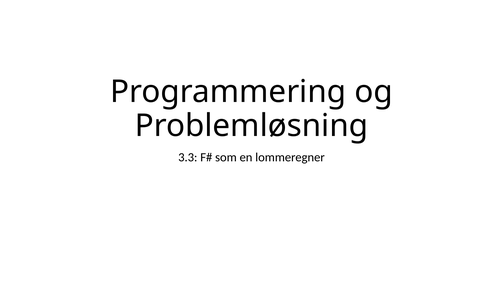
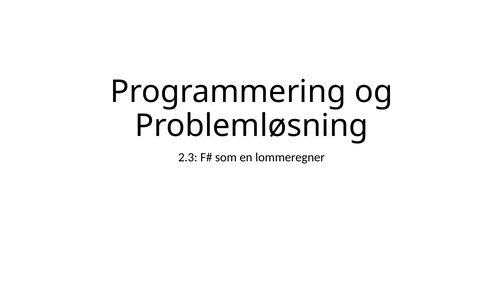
3.3: 3.3 -> 2.3
